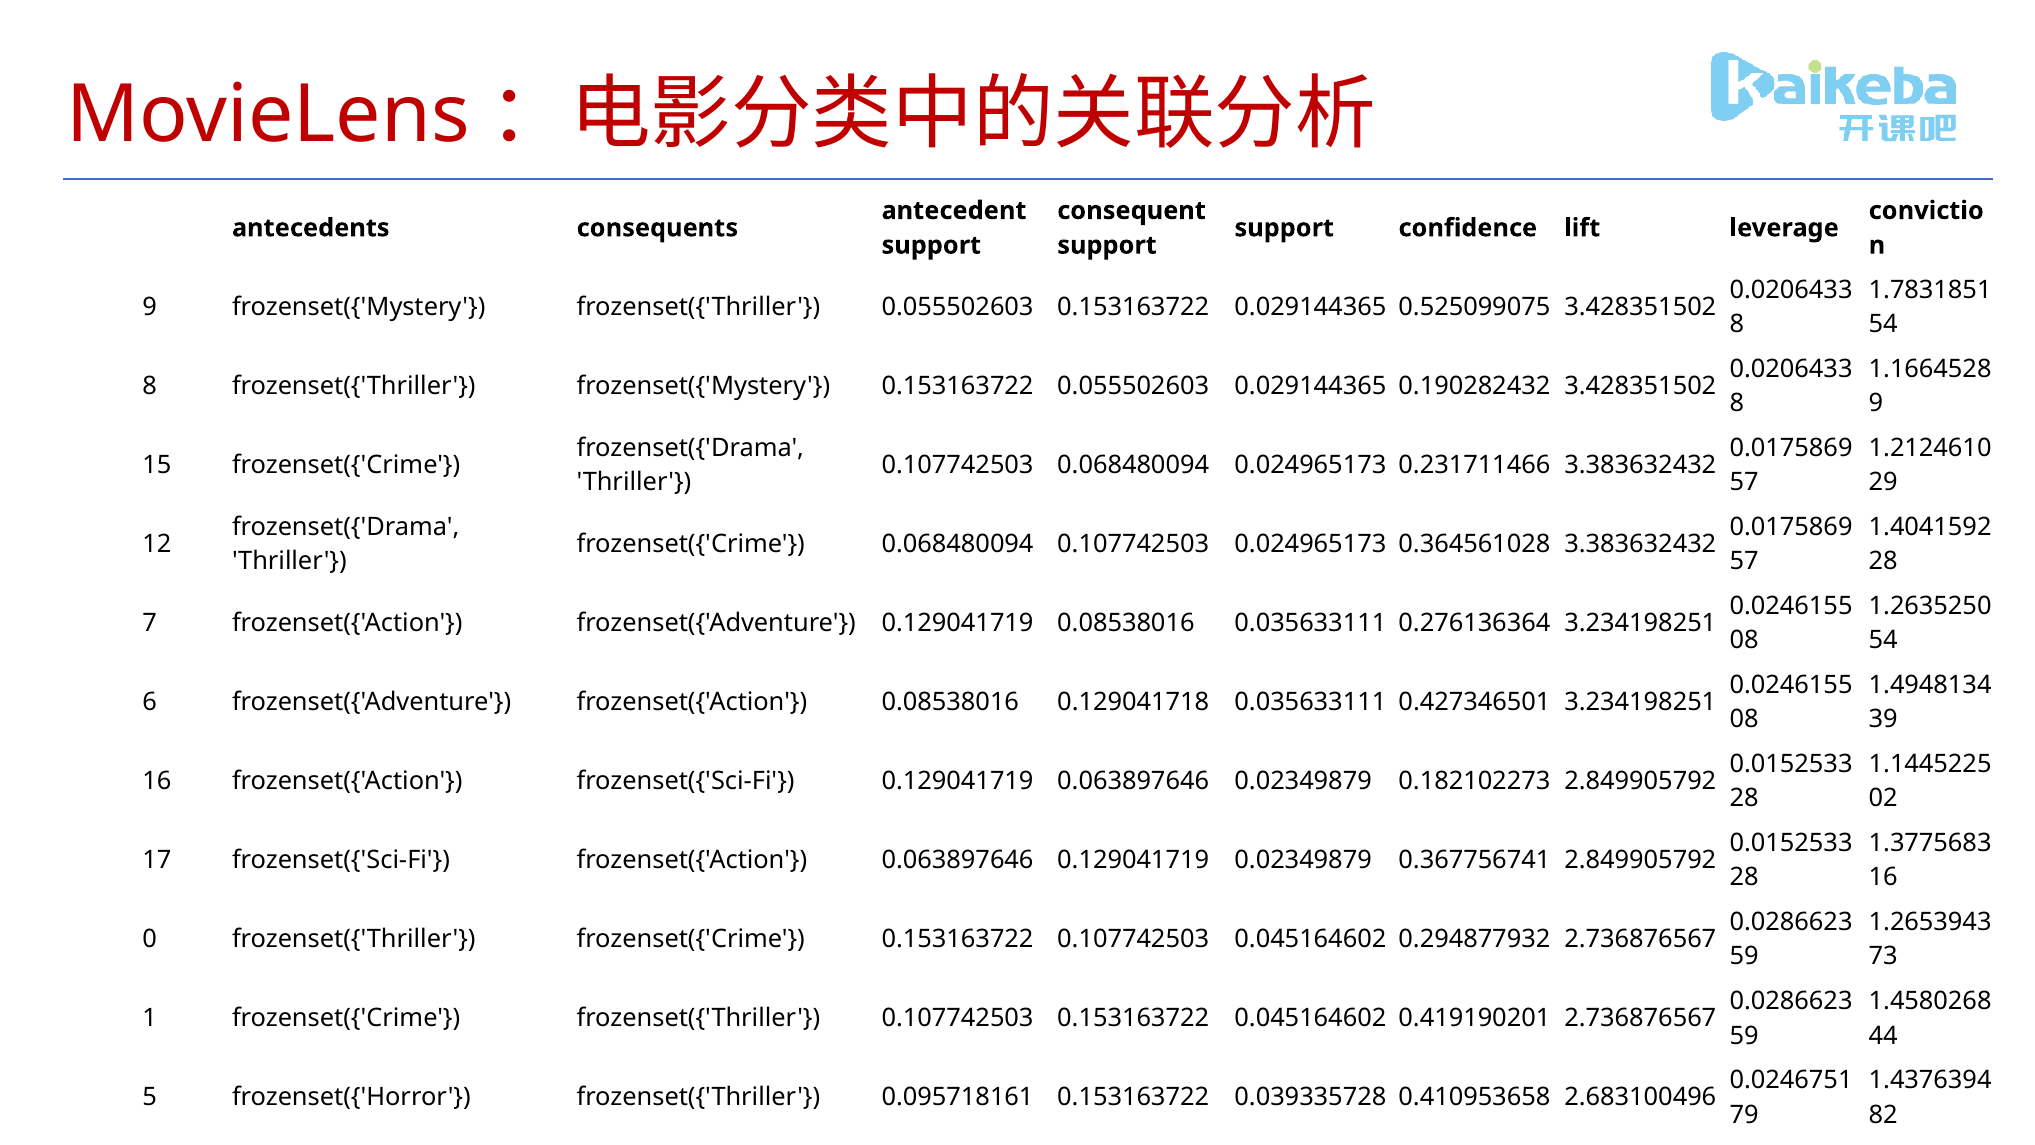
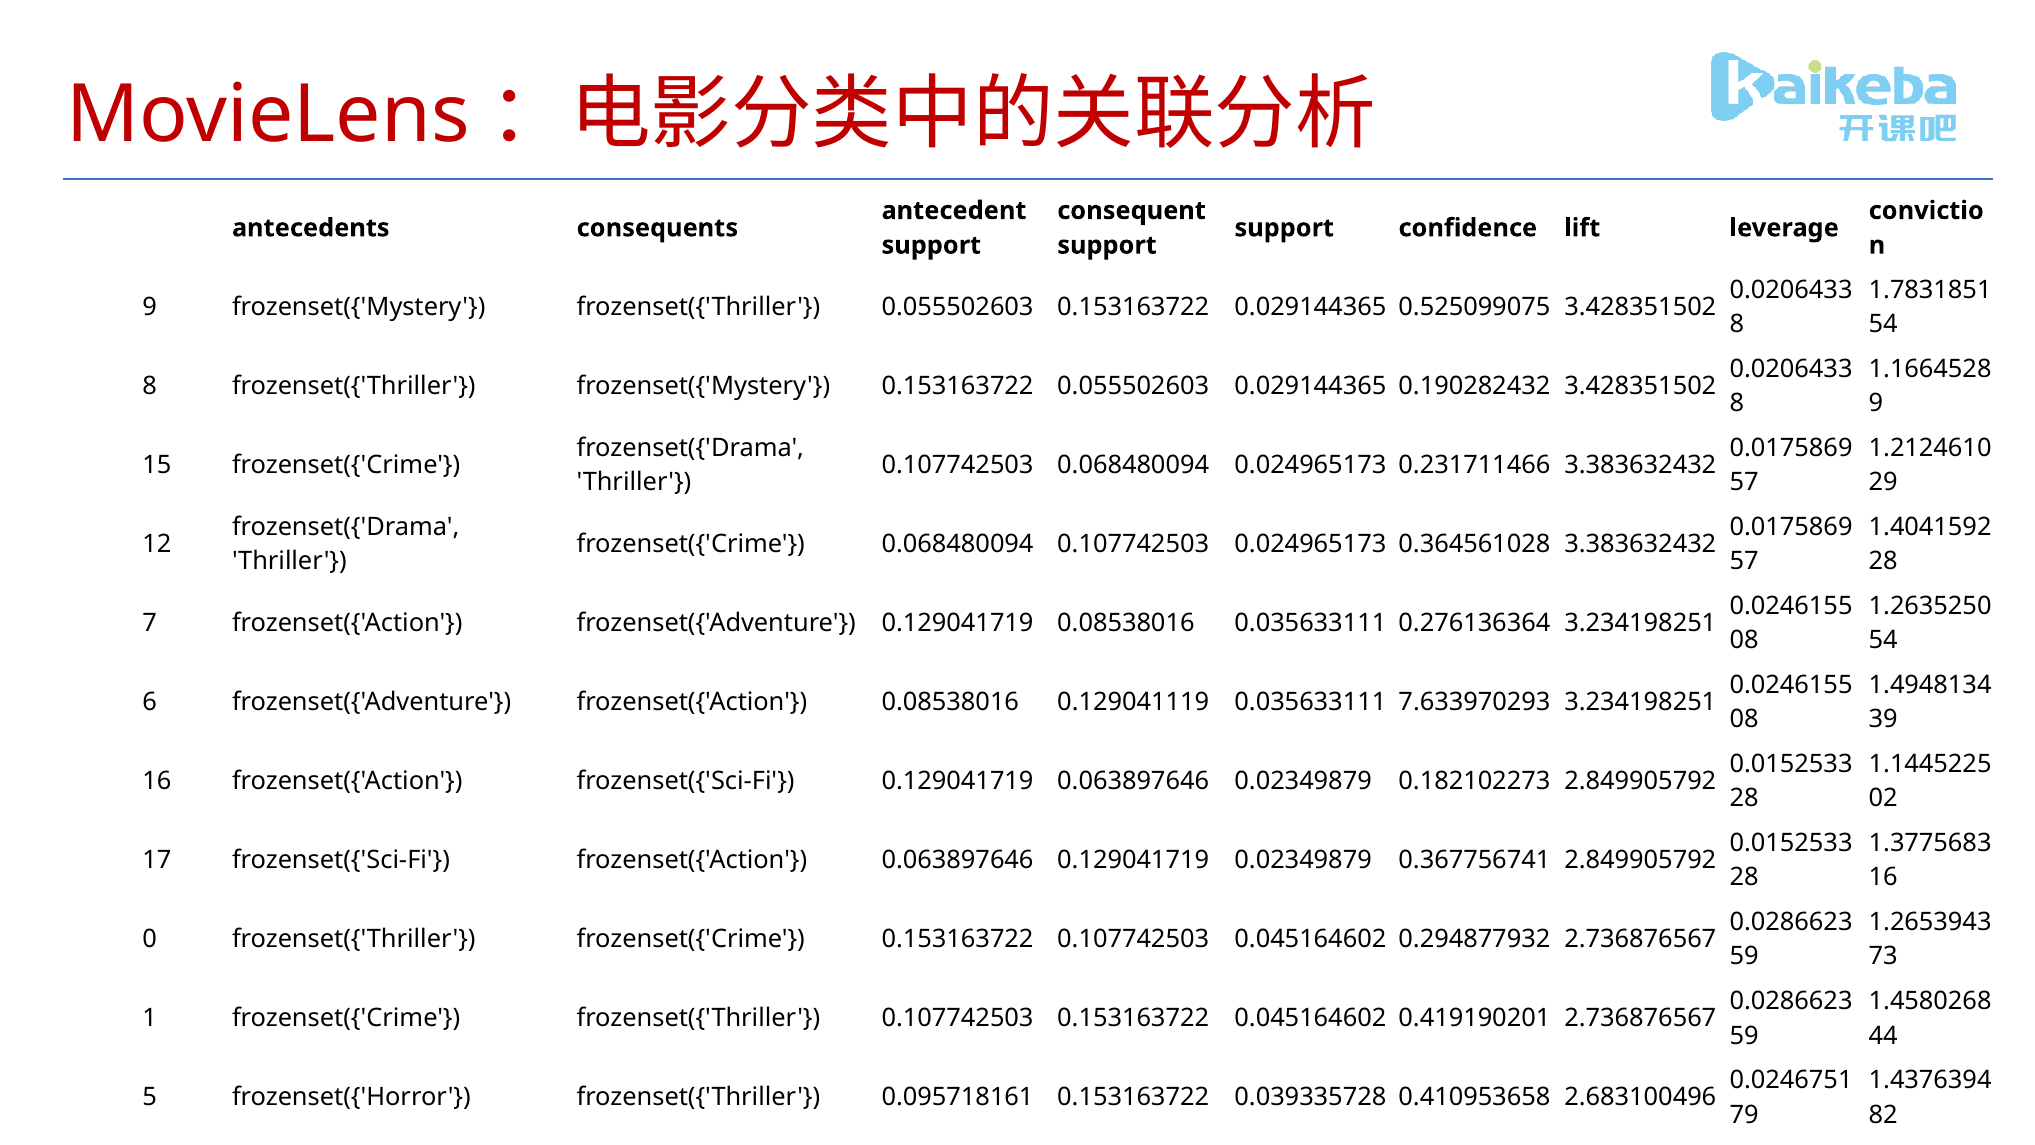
0.129041718: 0.129041718 -> 0.129041119
0.427346501: 0.427346501 -> 7.633970293
